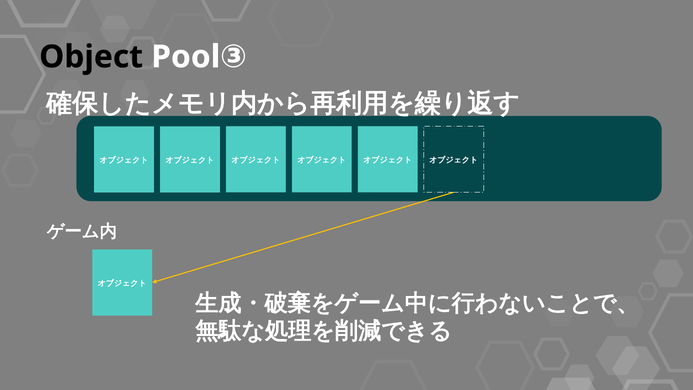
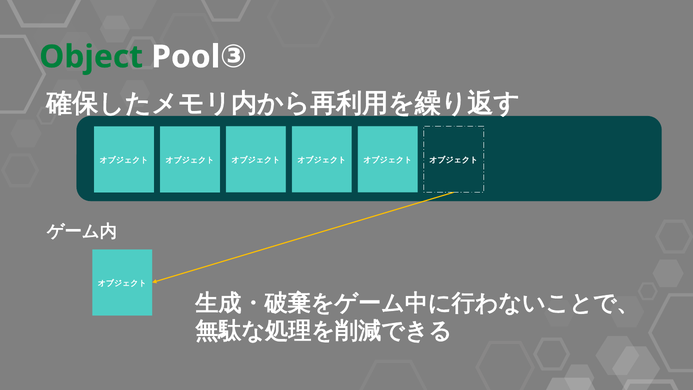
Object colour: black -> green
